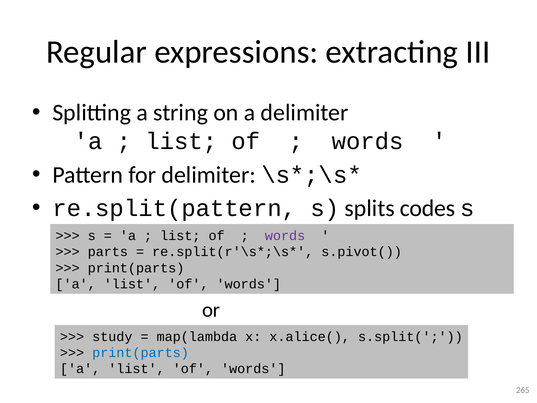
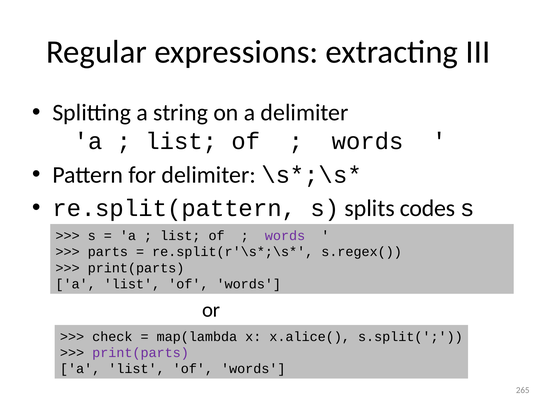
s.pivot(: s.pivot( -> s.regex(
study: study -> check
print(parts at (141, 352) colour: blue -> purple
